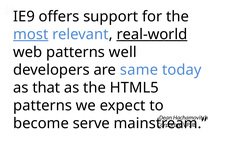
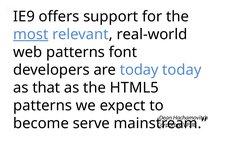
real-world underline: present -> none
well: well -> font
are same: same -> today
